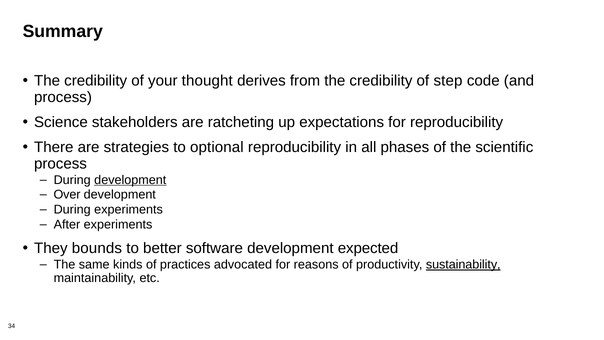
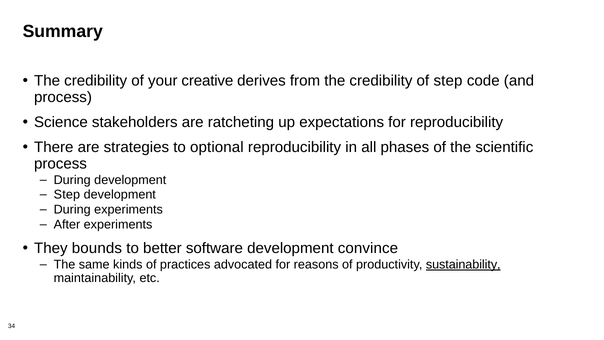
thought: thought -> creative
development at (130, 180) underline: present -> none
Over at (67, 195): Over -> Step
expected: expected -> convince
